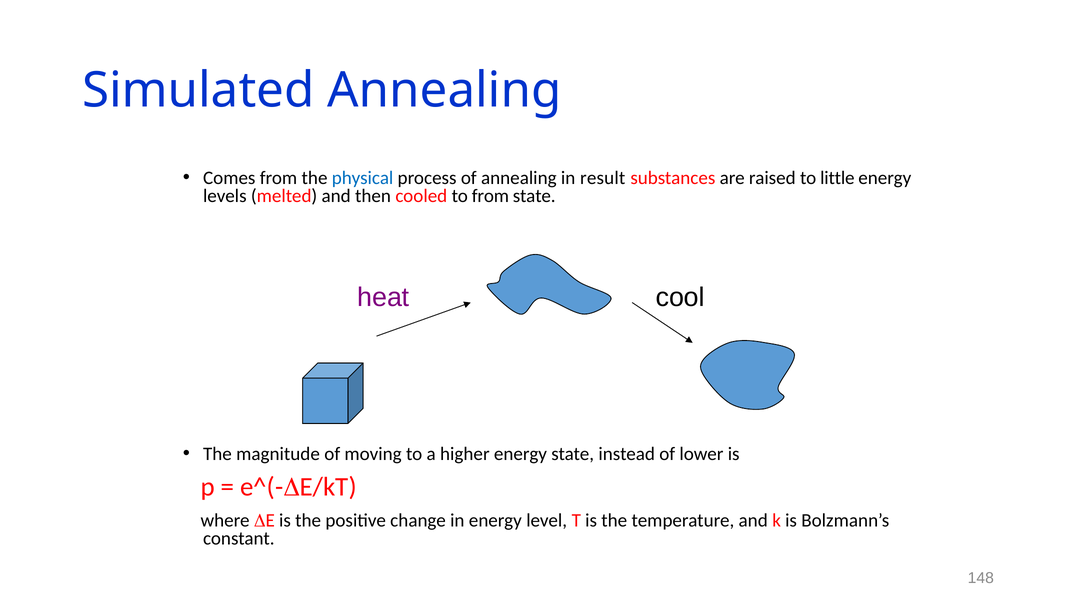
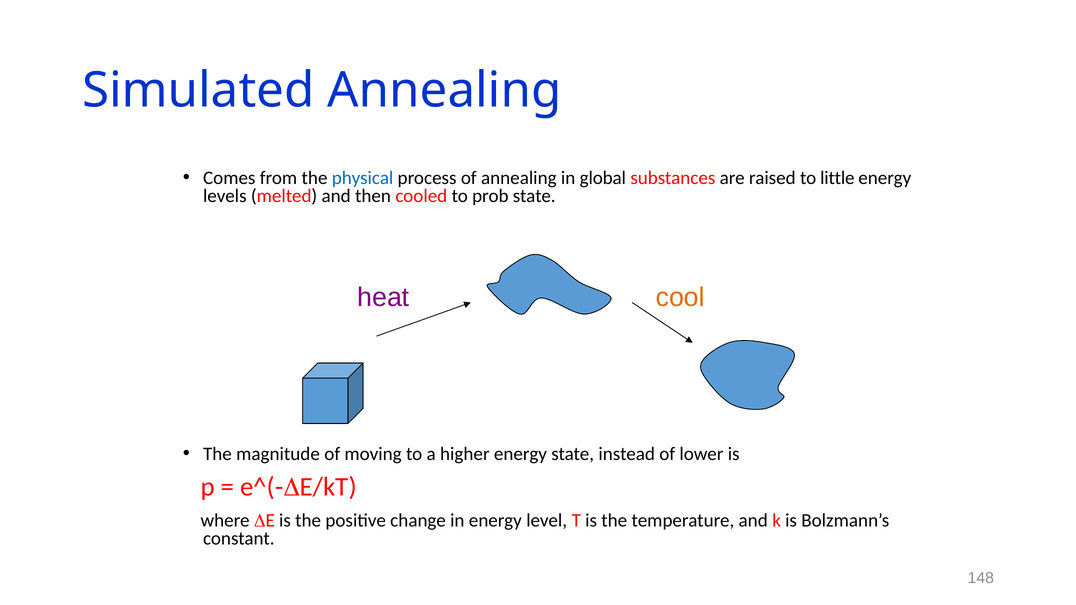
result: result -> global
to from: from -> prob
cool colour: black -> orange
